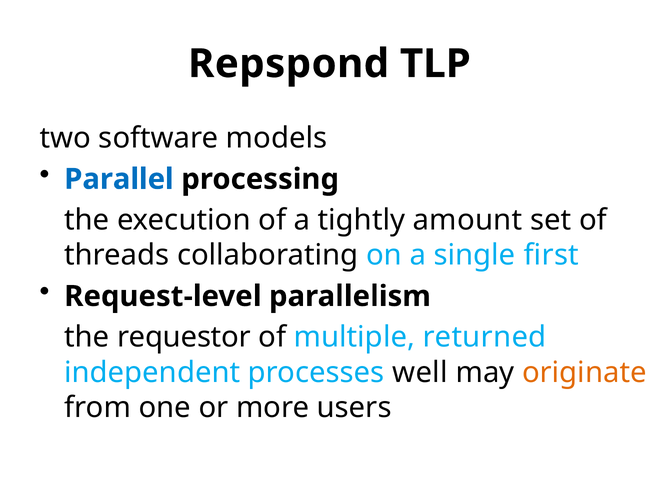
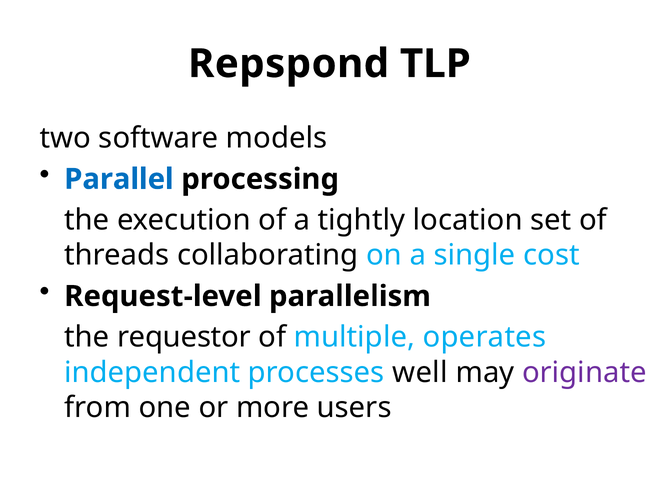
amount: amount -> location
first: first -> cost
returned: returned -> operates
originate colour: orange -> purple
